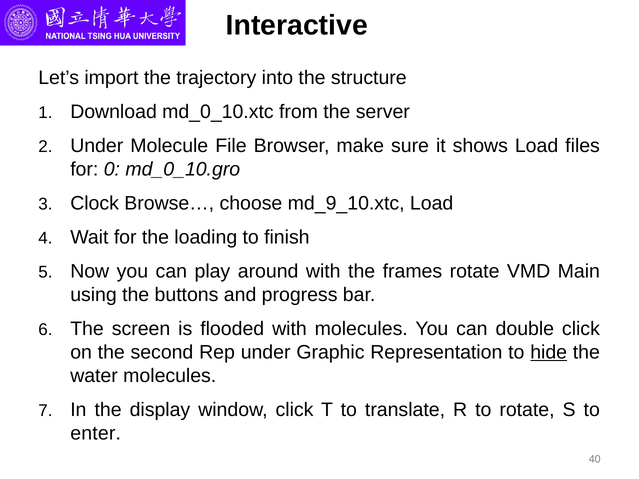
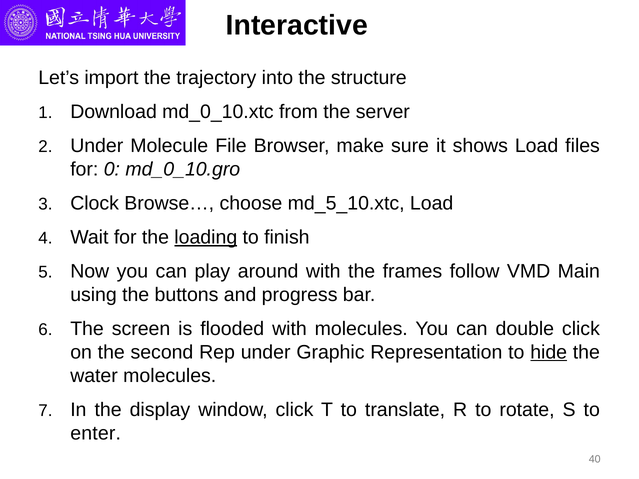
md_9_10.xtc: md_9_10.xtc -> md_5_10.xtc
loading underline: none -> present
frames rotate: rotate -> follow
